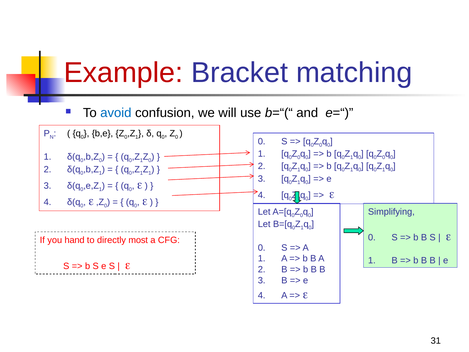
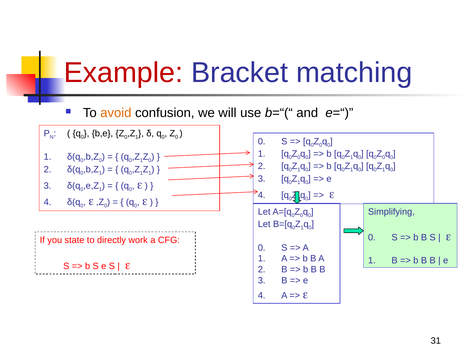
avoid colour: blue -> orange
hand: hand -> state
most: most -> work
